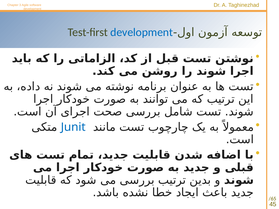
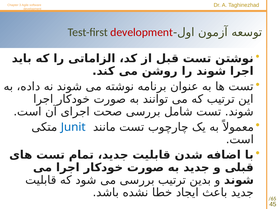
development at (142, 32) colour: blue -> red
